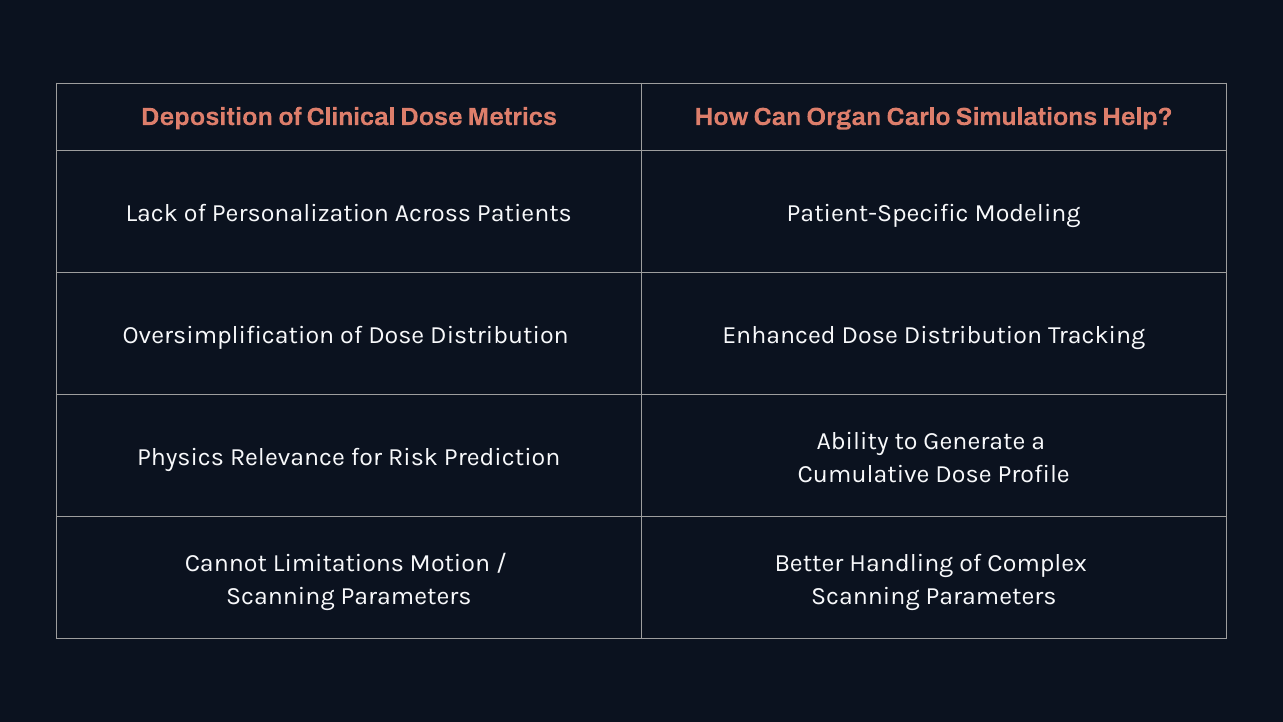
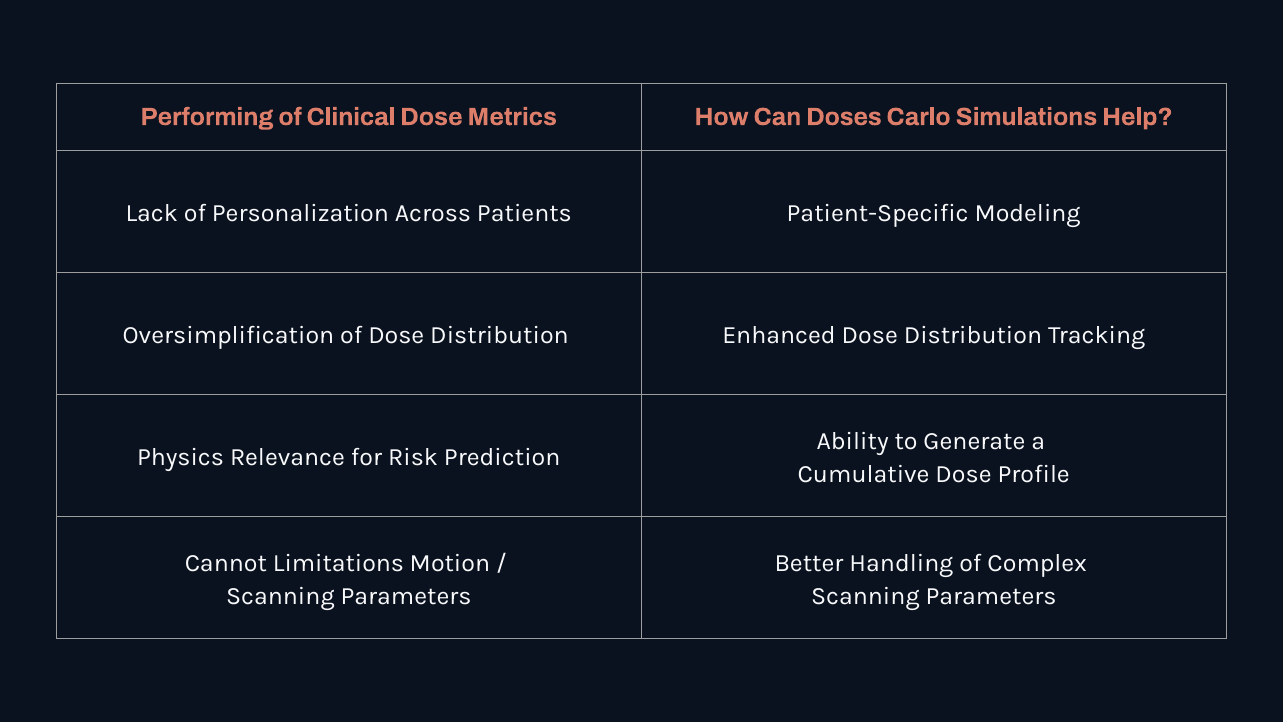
Deposition: Deposition -> Performing
Organ: Organ -> Doses
